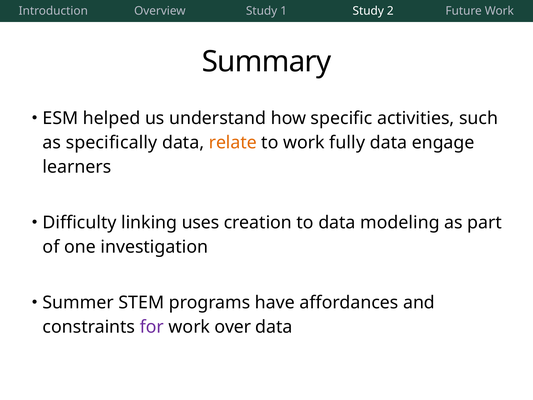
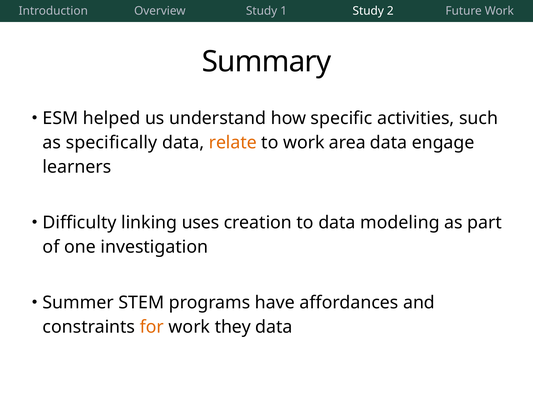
fully: fully -> area
for colour: purple -> orange
over: over -> they
